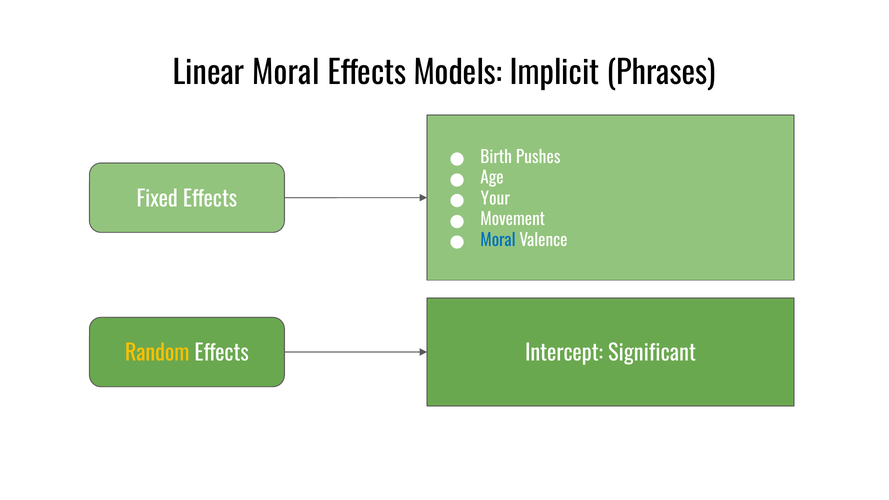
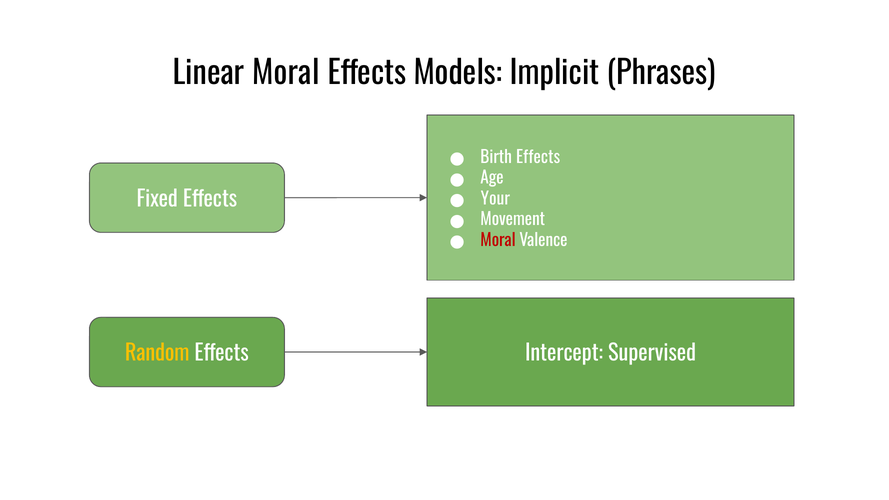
Birth Pushes: Pushes -> Effects
Moral at (498, 240) colour: blue -> red
Significant: Significant -> Supervised
